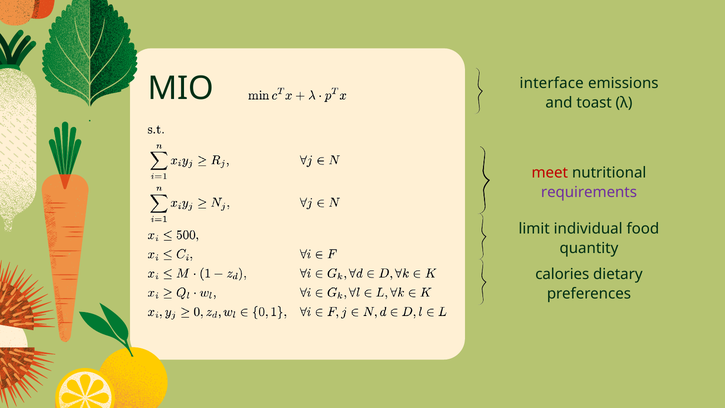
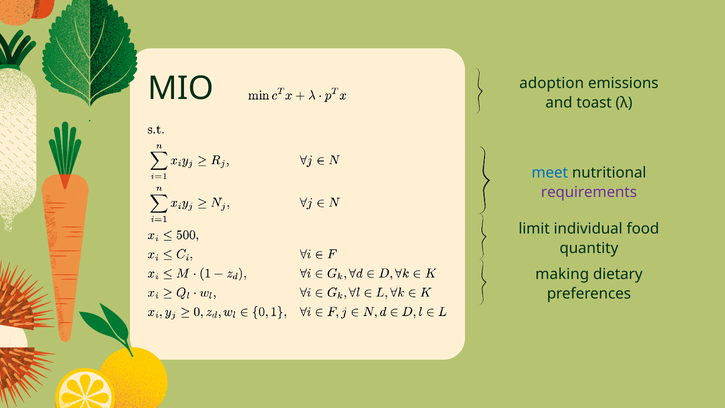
interface: interface -> adoption
meet colour: red -> blue
calories: calories -> making
